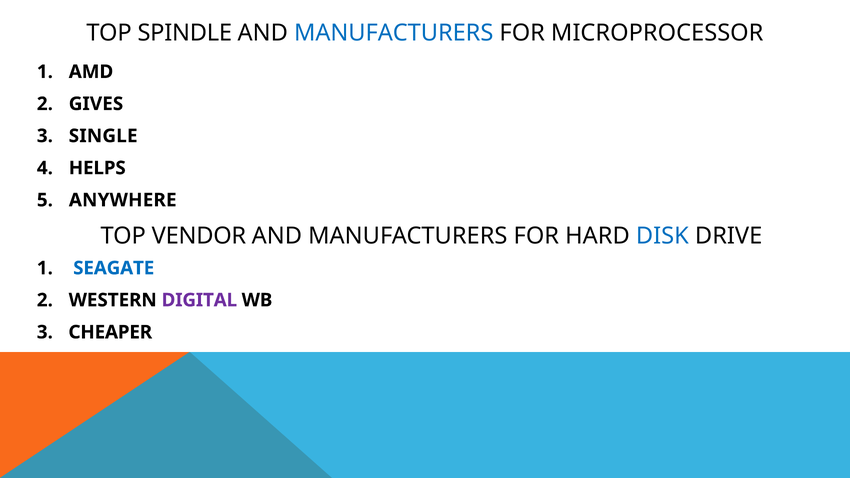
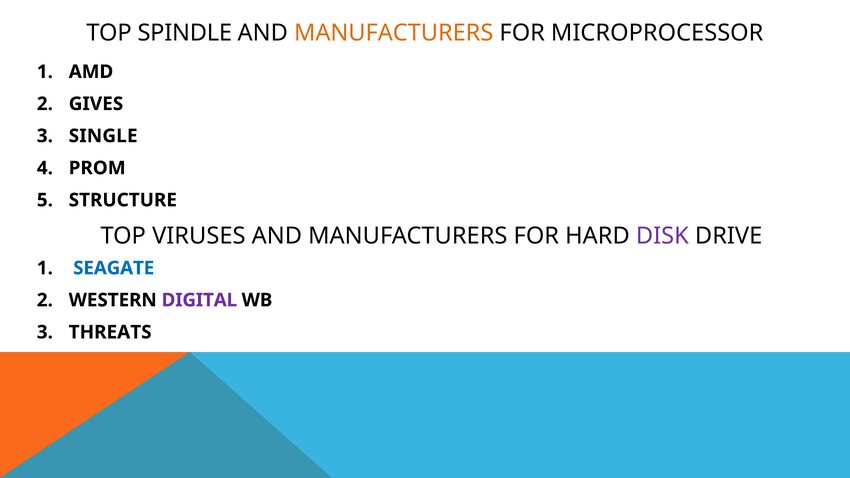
MANUFACTURERS at (394, 33) colour: blue -> orange
HELPS: HELPS -> PROM
ANYWHERE: ANYWHERE -> STRUCTURE
VENDOR: VENDOR -> VIRUSES
DISK colour: blue -> purple
CHEAPER: CHEAPER -> THREATS
